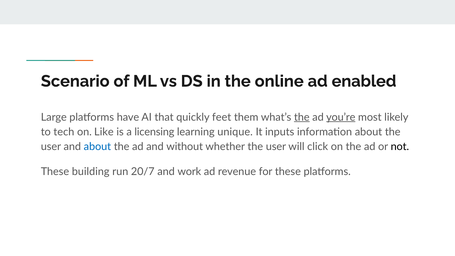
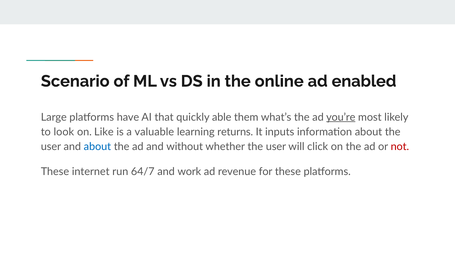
feet: feet -> able
the at (302, 117) underline: present -> none
tech: tech -> look
licensing: licensing -> valuable
unique: unique -> returns
not colour: black -> red
building: building -> internet
20/7: 20/7 -> 64/7
